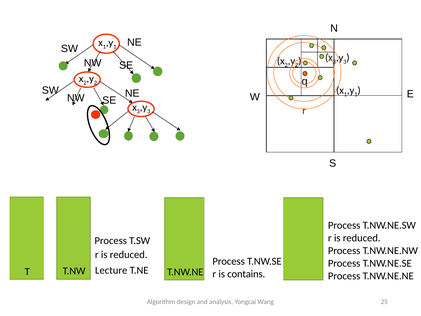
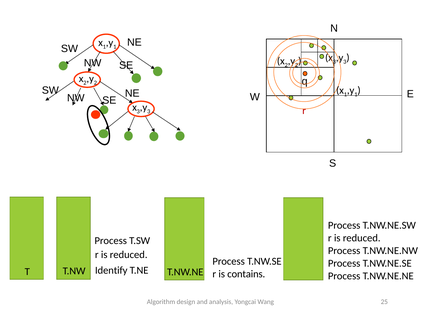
Lecture: Lecture -> Identify
